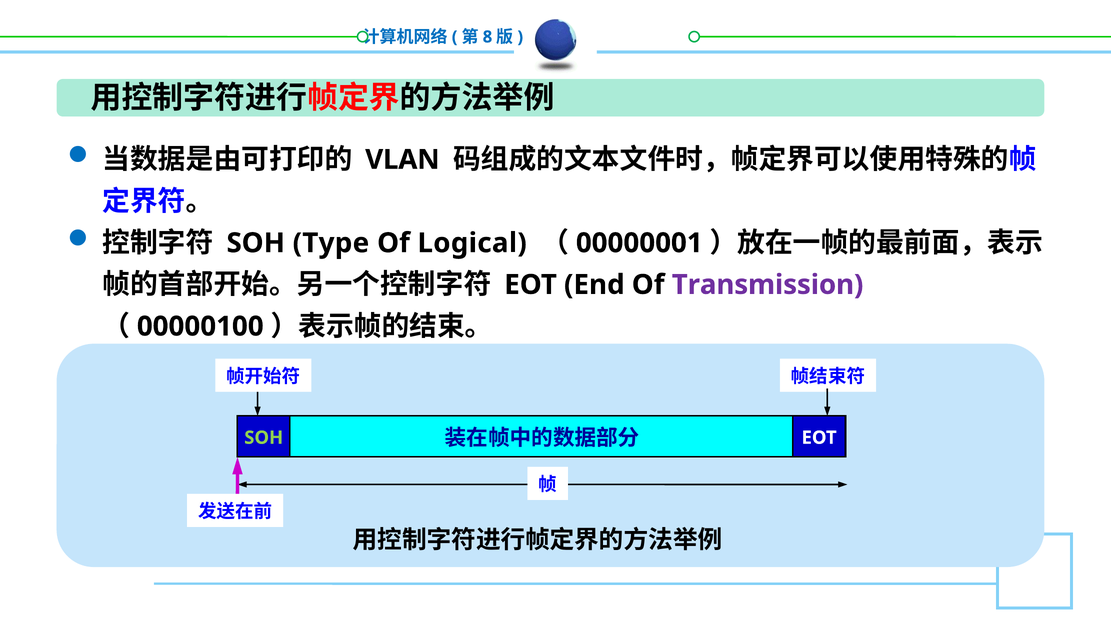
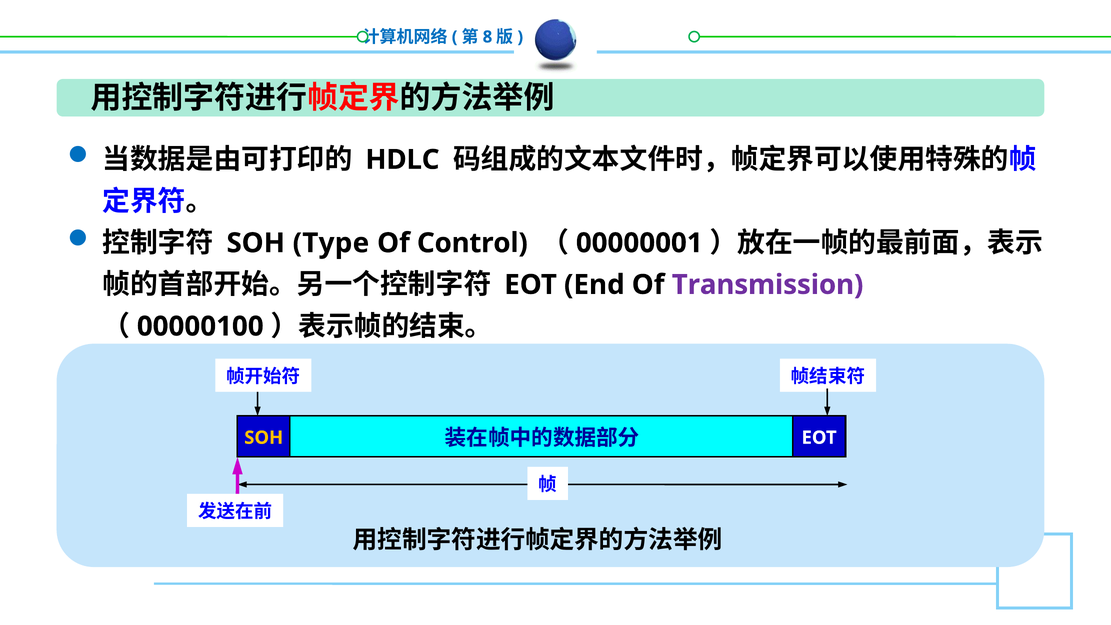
VLAN: VLAN -> HDLC
Logical: Logical -> Control
SOH at (264, 438) colour: light green -> yellow
